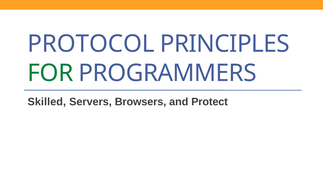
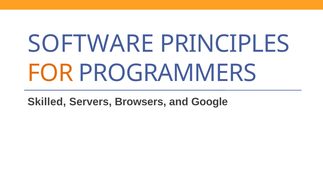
PROTOCOL: PROTOCOL -> SOFTWARE
FOR colour: green -> orange
Protect: Protect -> Google
